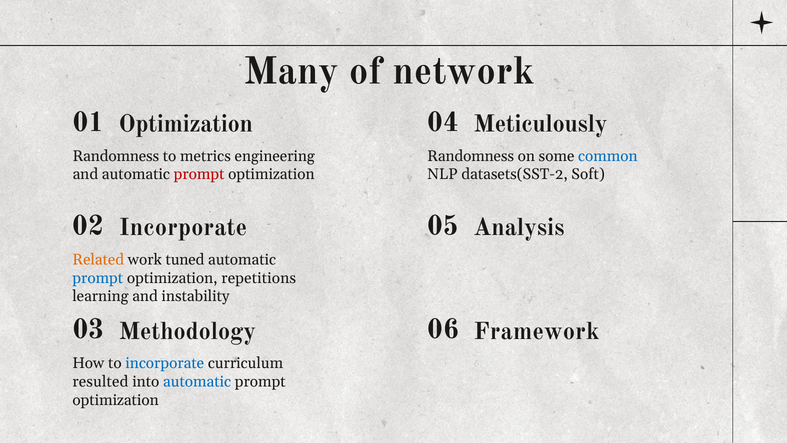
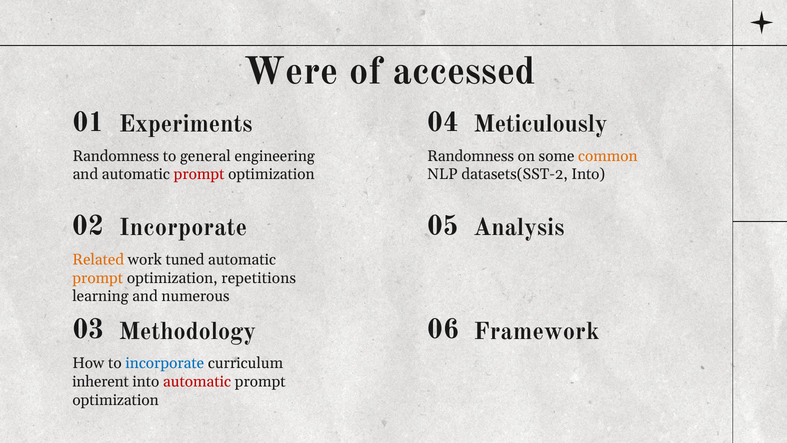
Many: Many -> Were
network: network -> accessed
Optimization at (186, 124): Optimization -> Experiments
metrics: metrics -> general
common colour: blue -> orange
datasets(SST-2 Soft: Soft -> Into
prompt at (98, 278) colour: blue -> orange
instability: instability -> numerous
resulted: resulted -> inherent
automatic at (197, 381) colour: blue -> red
